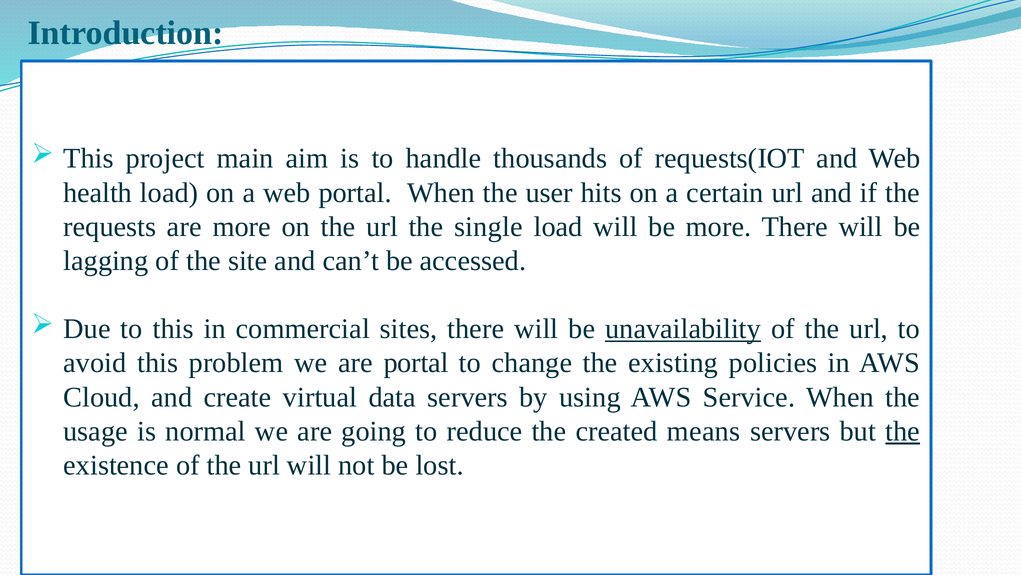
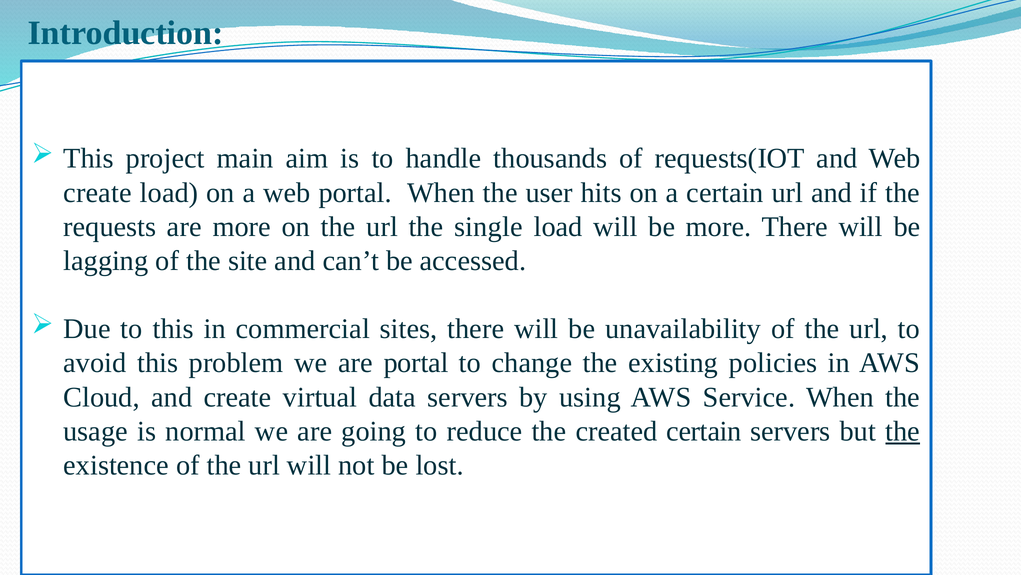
health at (98, 192): health -> create
unavailability underline: present -> none
created means: means -> certain
